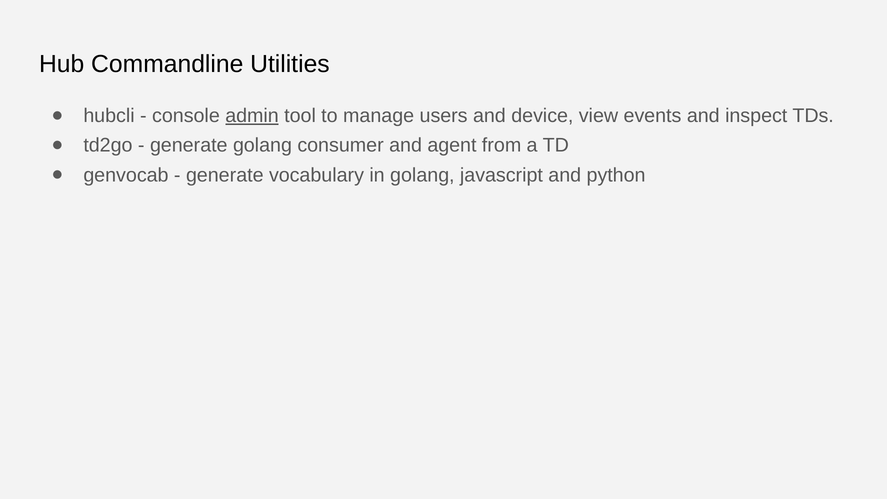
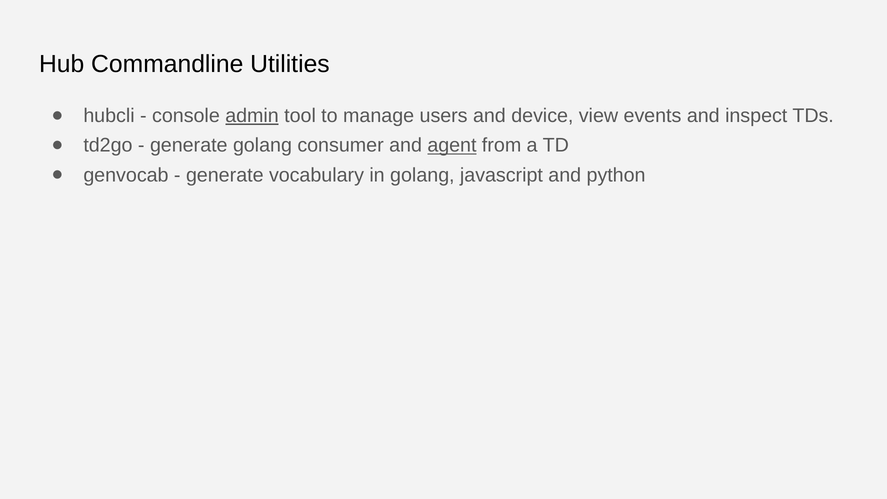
agent underline: none -> present
